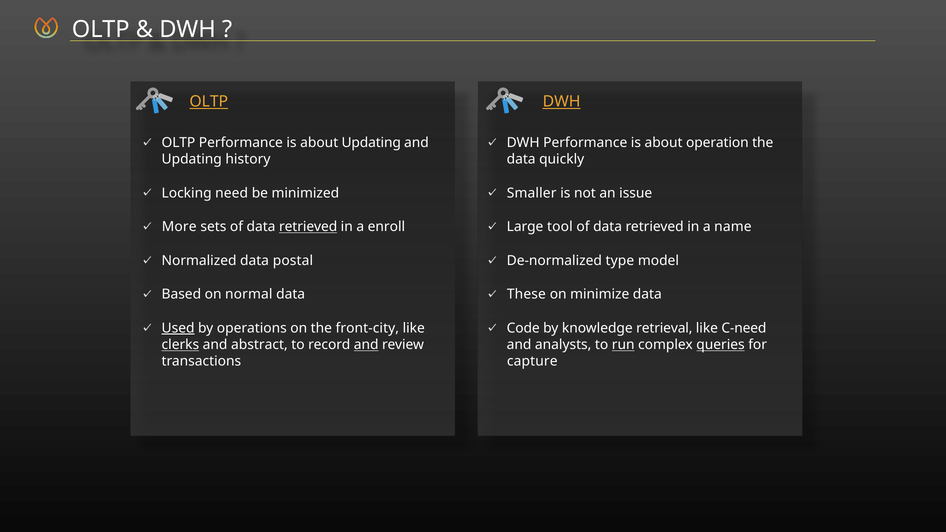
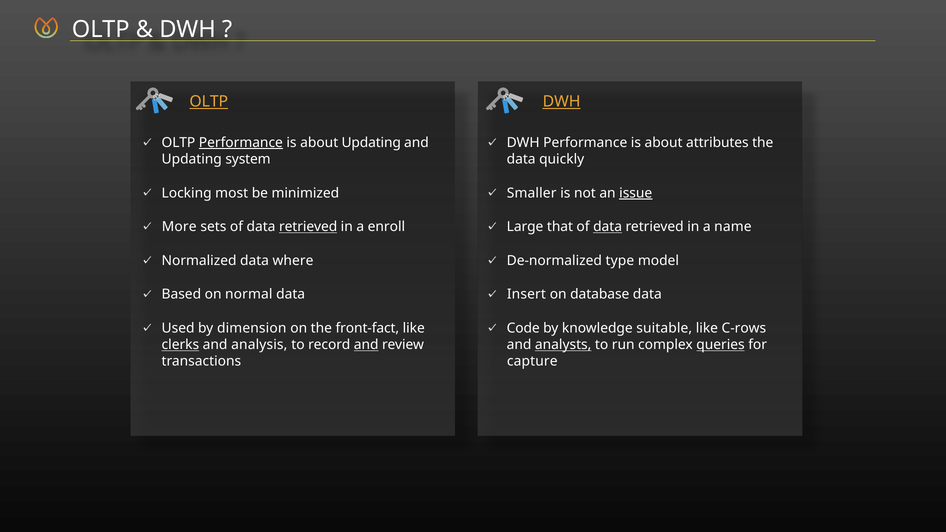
Performance at (241, 143) underline: none -> present
operation: operation -> attributes
history: history -> system
need: need -> most
issue underline: none -> present
tool: tool -> that
data at (608, 227) underline: none -> present
postal: postal -> where
These: These -> Insert
minimize: minimize -> database
Used underline: present -> none
operations: operations -> dimension
front-city: front-city -> front-fact
retrieval: retrieval -> suitable
C-need: C-need -> C-rows
abstract: abstract -> analysis
analysts underline: none -> present
run underline: present -> none
